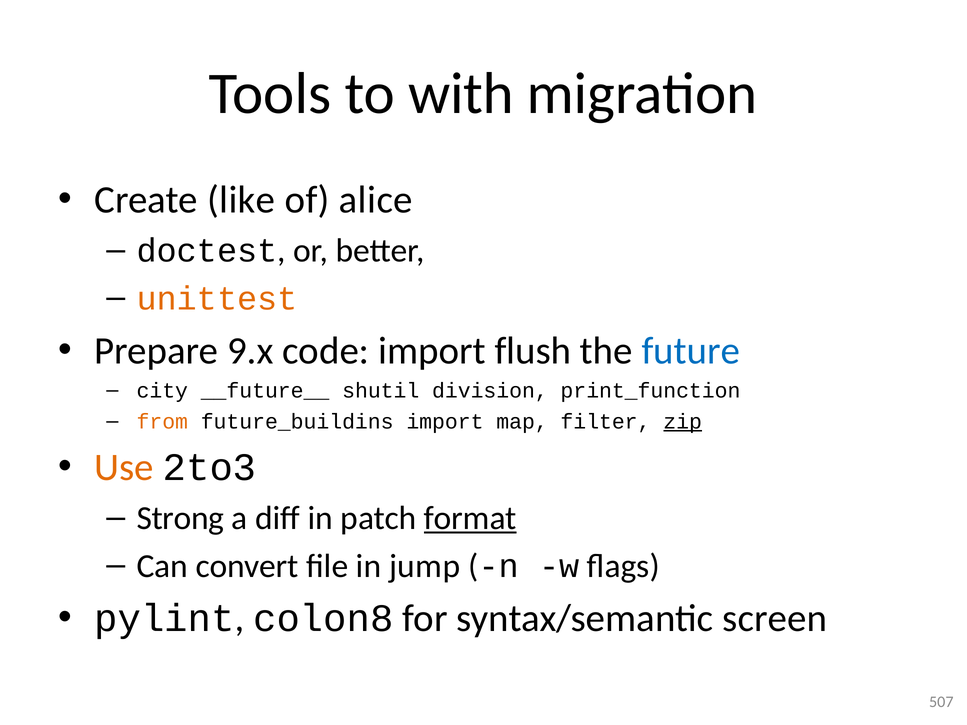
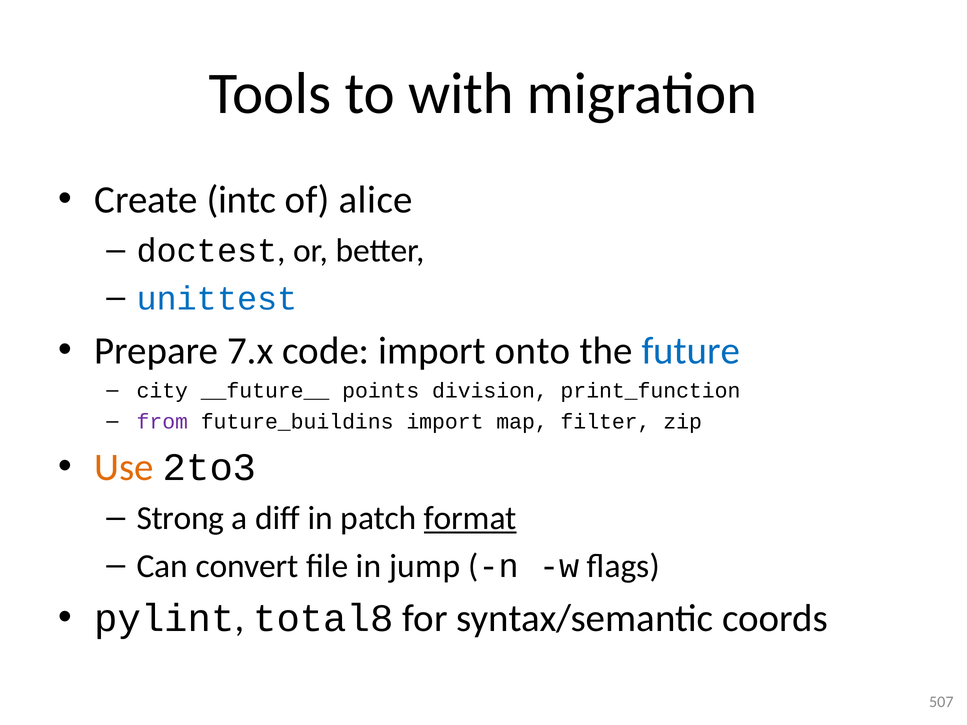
like: like -> intc
unittest colour: orange -> blue
9.x: 9.x -> 7.x
flush: flush -> onto
shutil: shutil -> points
from colour: orange -> purple
zip underline: present -> none
colon8: colon8 -> total8
screen: screen -> coords
